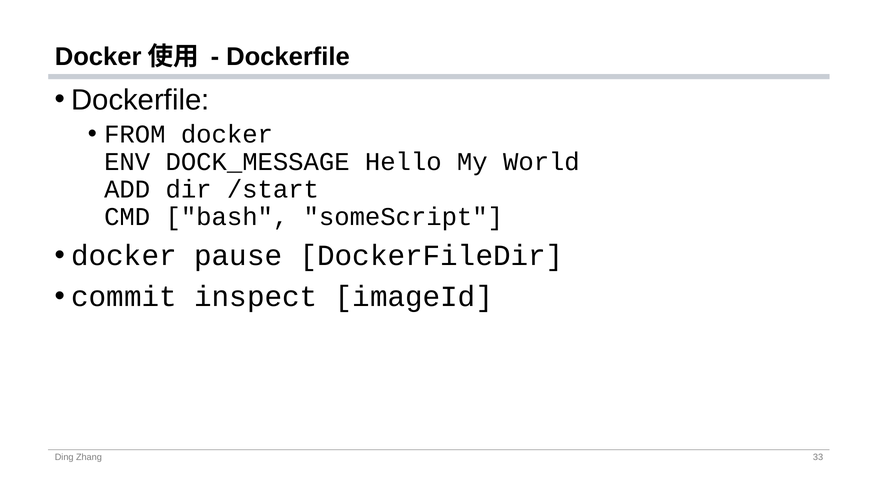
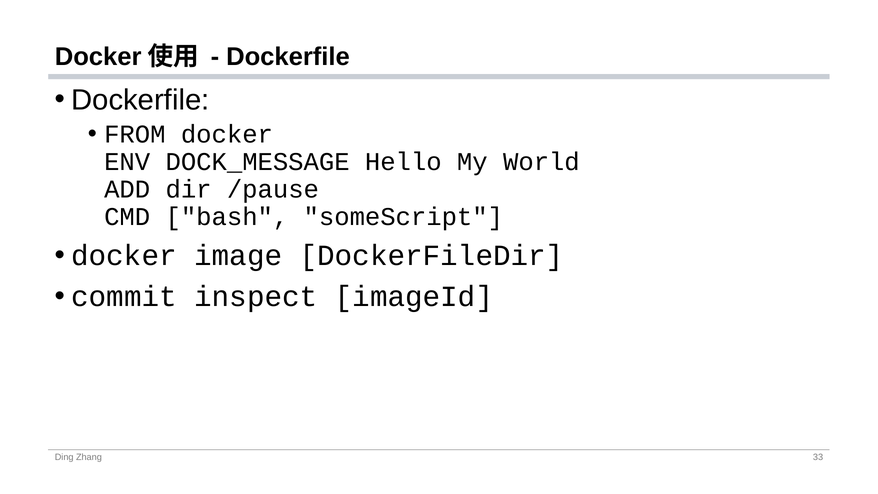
/start: /start -> /pause
pause: pause -> image
